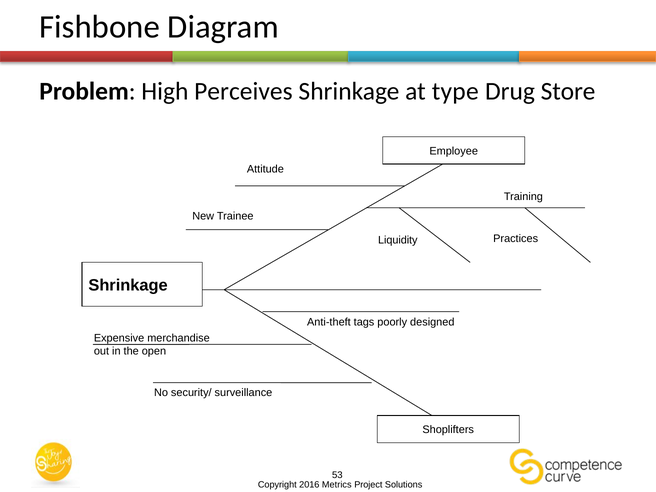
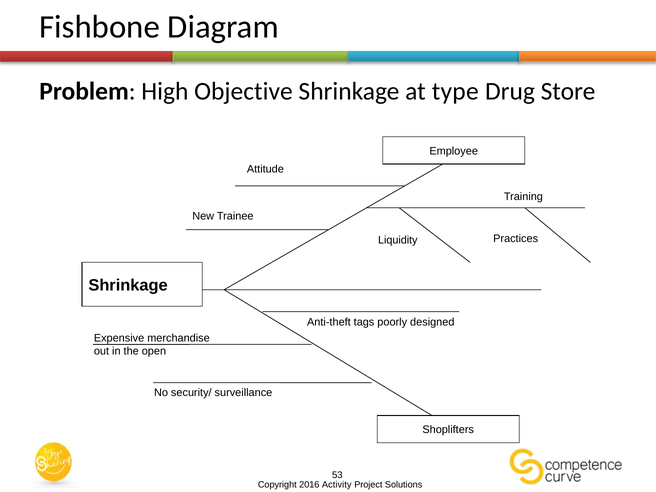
Perceives: Perceives -> Objective
Metrics: Metrics -> Activity
